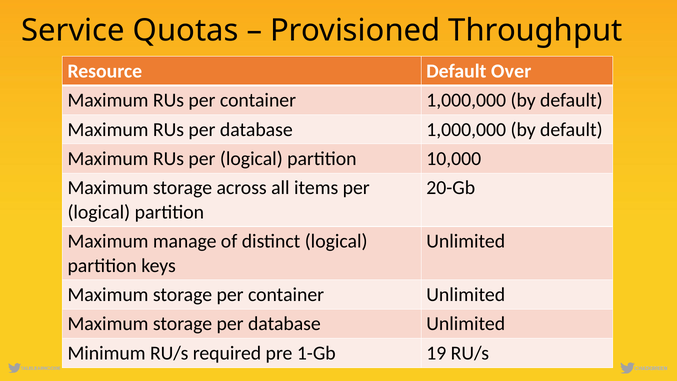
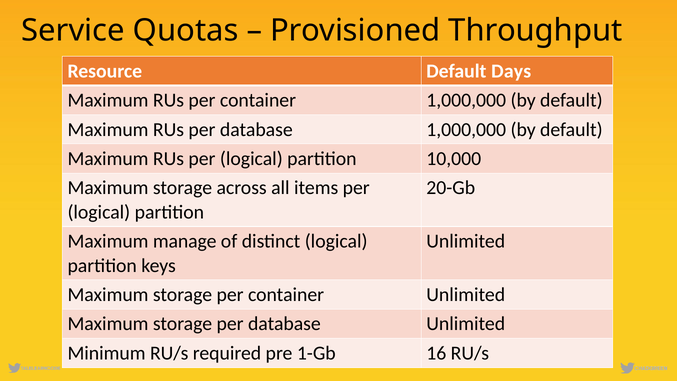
Over: Over -> Days
19: 19 -> 16
